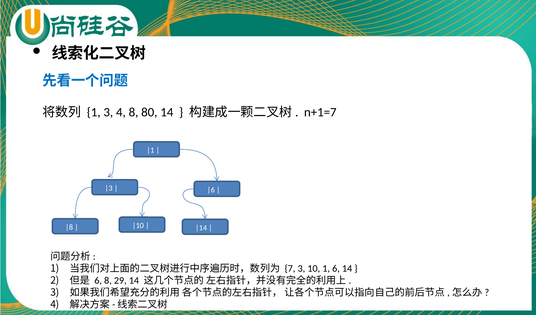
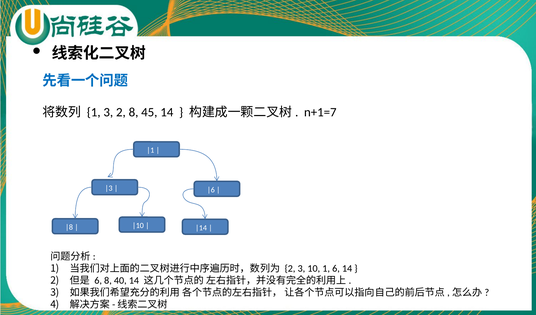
3 4: 4 -> 2
80: 80 -> 45
7 at (290, 269): 7 -> 2
29: 29 -> 40
